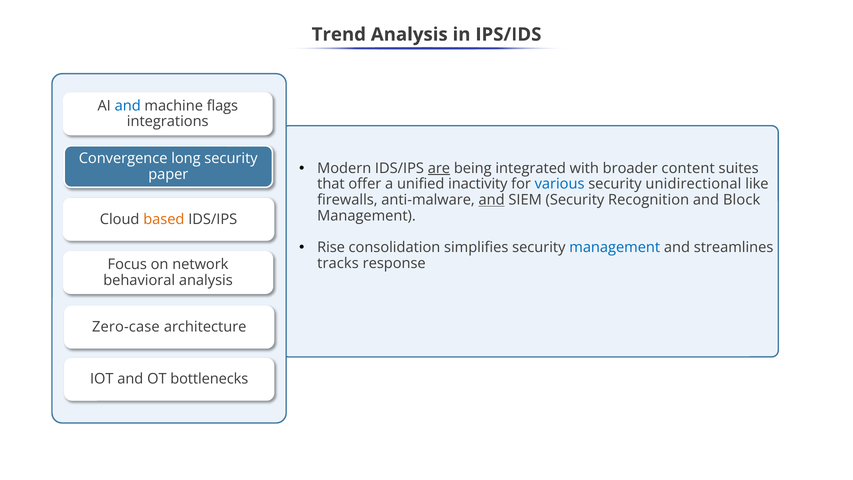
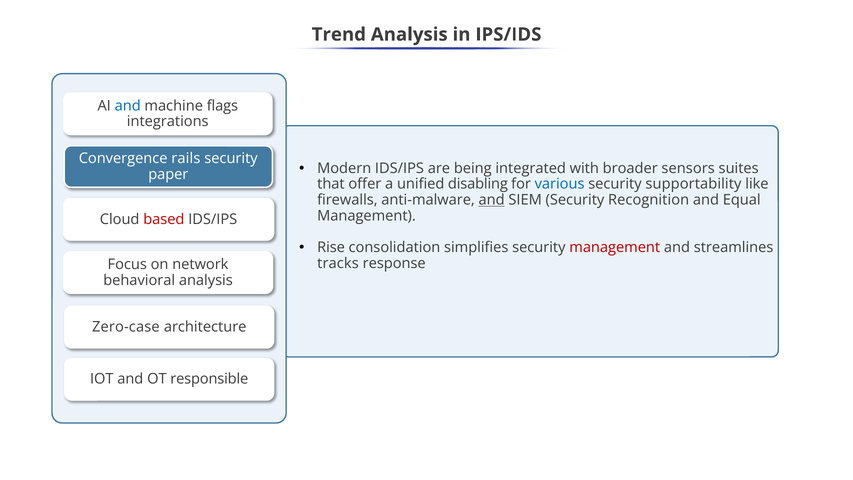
long: long -> rails
are underline: present -> none
content: content -> sensors
inactivity: inactivity -> disabling
unidirectional: unidirectional -> supportability
Block: Block -> Equal
based colour: orange -> red
management at (615, 247) colour: blue -> red
bottlenecks: bottlenecks -> responsible
